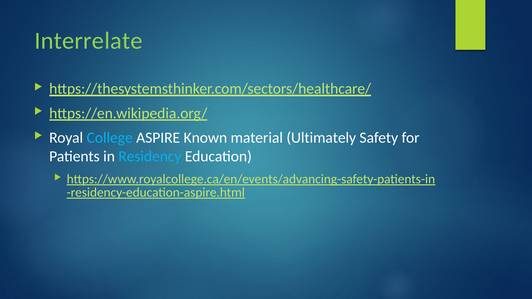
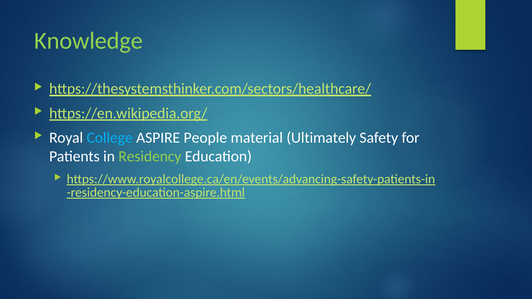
Interrelate: Interrelate -> Knowledge
Known: Known -> People
Residency colour: light blue -> light green
